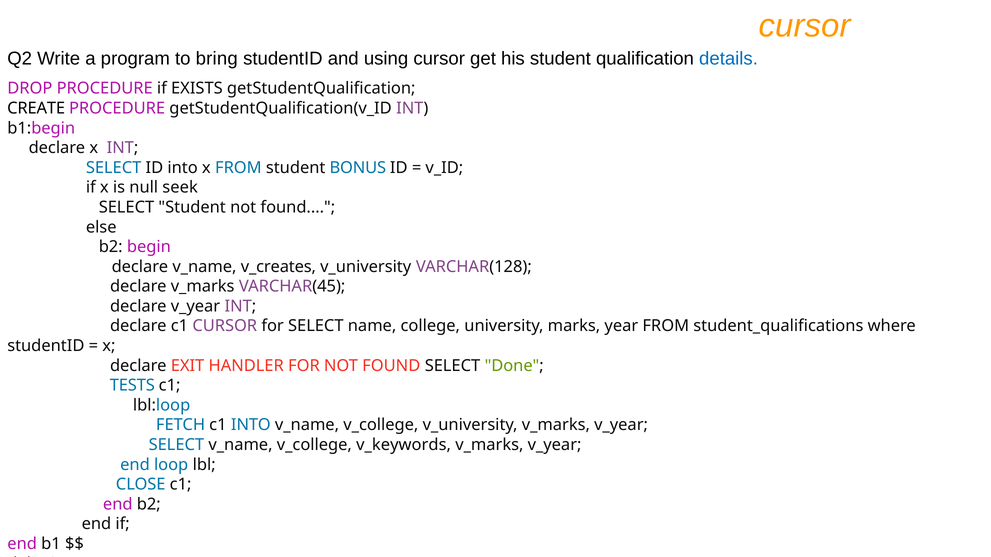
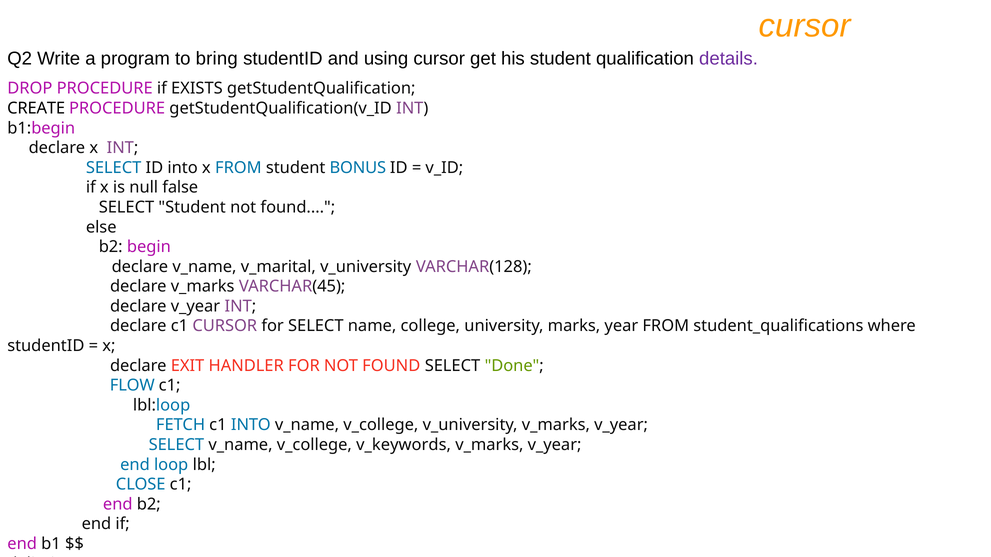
details colour: blue -> purple
seek: seek -> false
v_creates: v_creates -> v_marital
TESTS: TESTS -> FLOW
